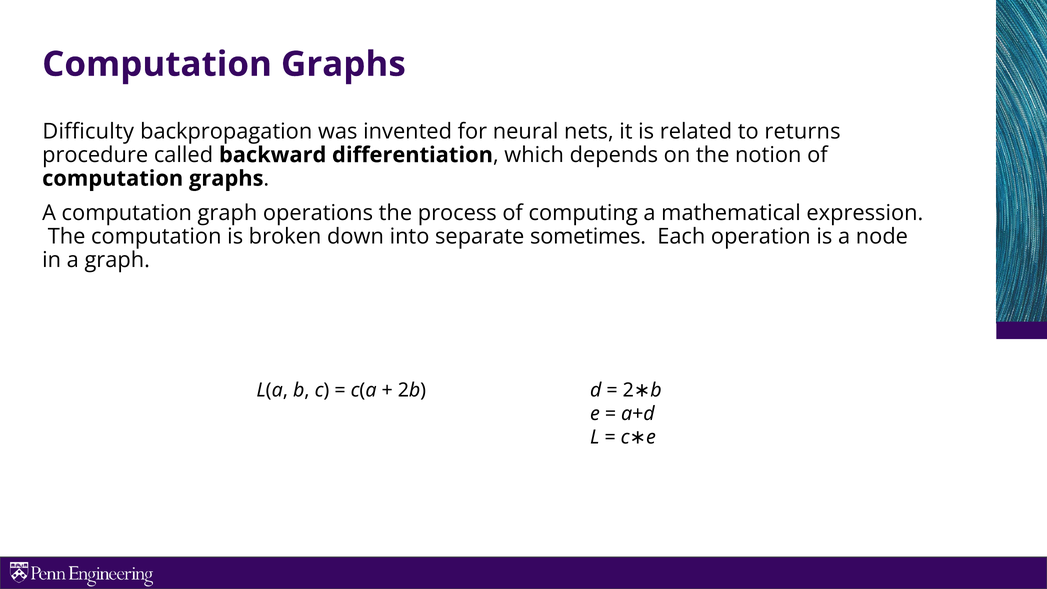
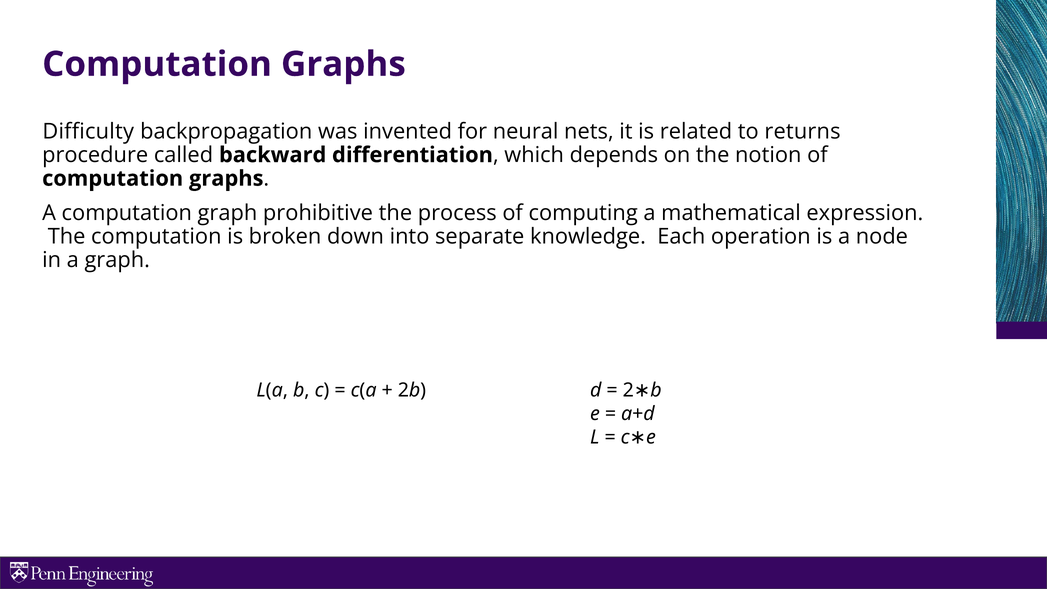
operations: operations -> prohibitive
sometimes: sometimes -> knowledge
